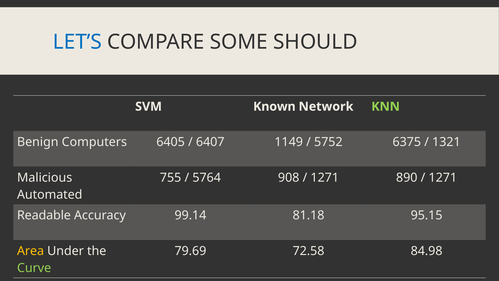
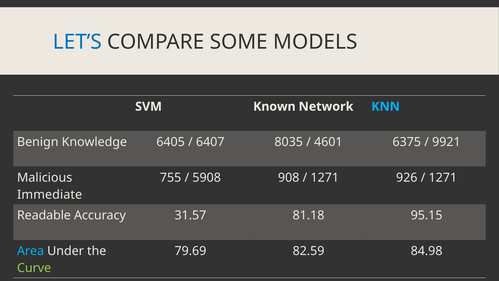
SHOULD: SHOULD -> MODELS
KNN colour: light green -> light blue
Computers: Computers -> Knowledge
1149: 1149 -> 8035
5752: 5752 -> 4601
1321: 1321 -> 9921
5764: 5764 -> 5908
890: 890 -> 926
Automated: Automated -> Immediate
99.14: 99.14 -> 31.57
Area colour: yellow -> light blue
72.58: 72.58 -> 82.59
